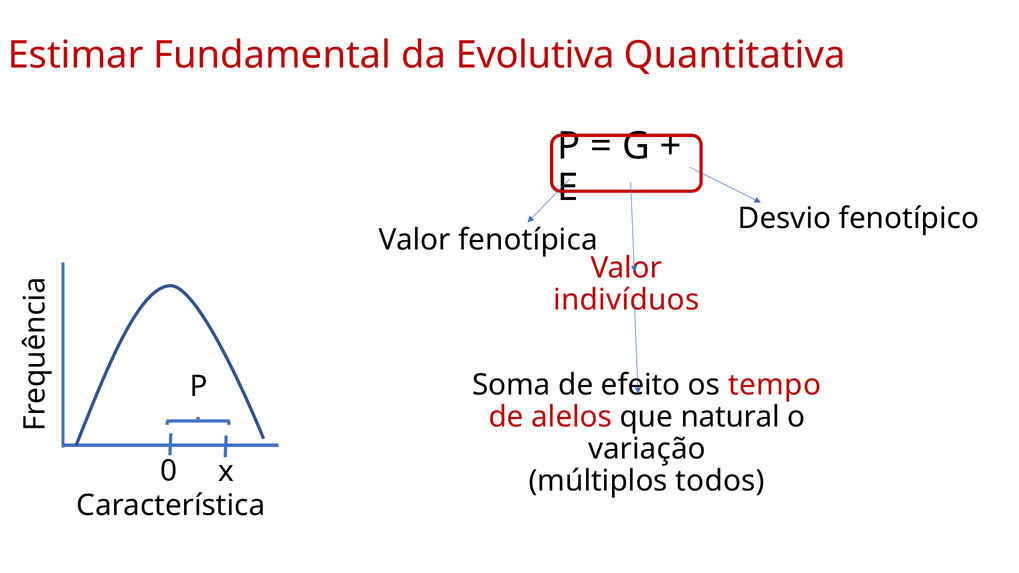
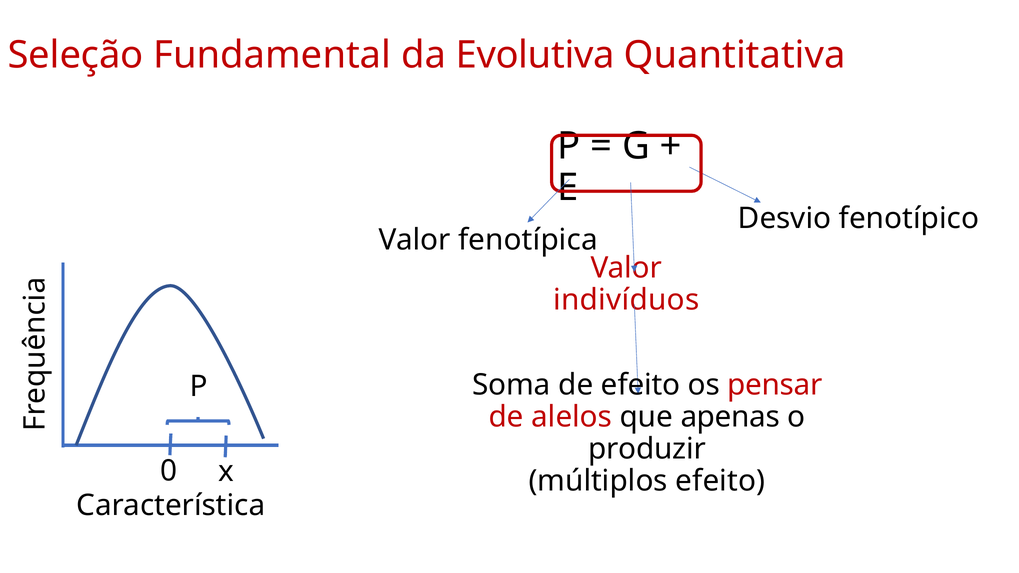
Estimar: Estimar -> Seleção
tempo: tempo -> pensar
natural: natural -> apenas
variação: variação -> produzir
múltiplos todos: todos -> efeito
